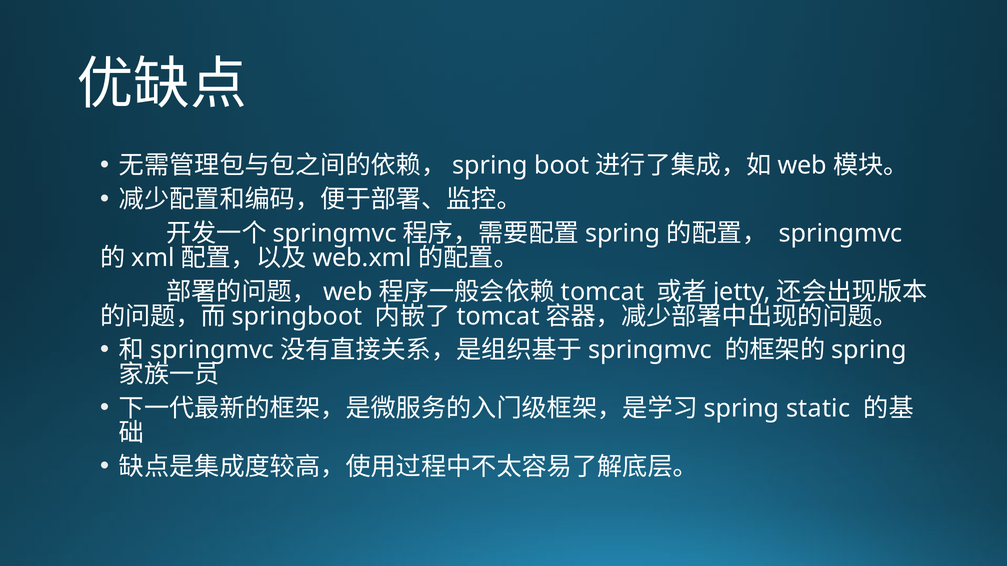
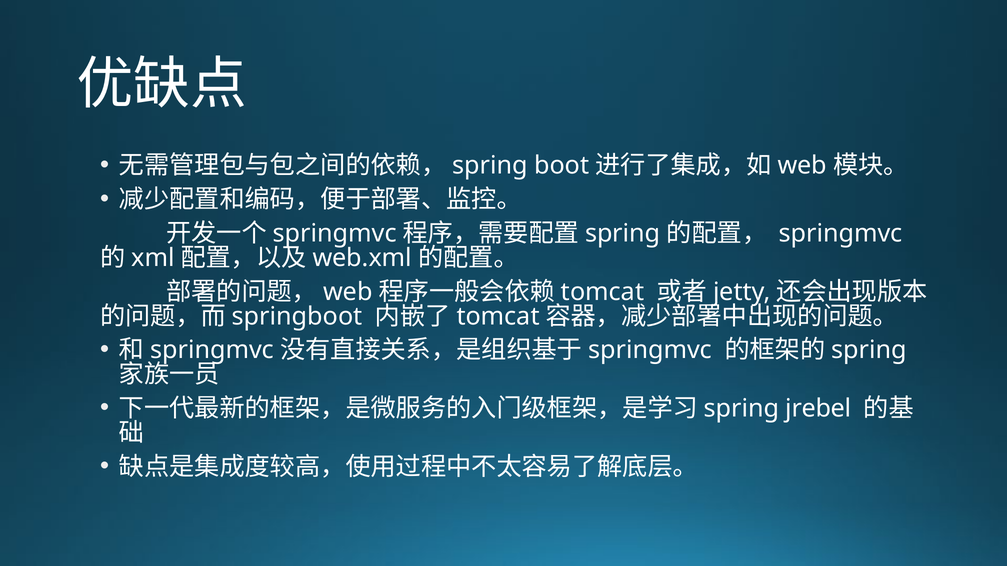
static: static -> jrebel
